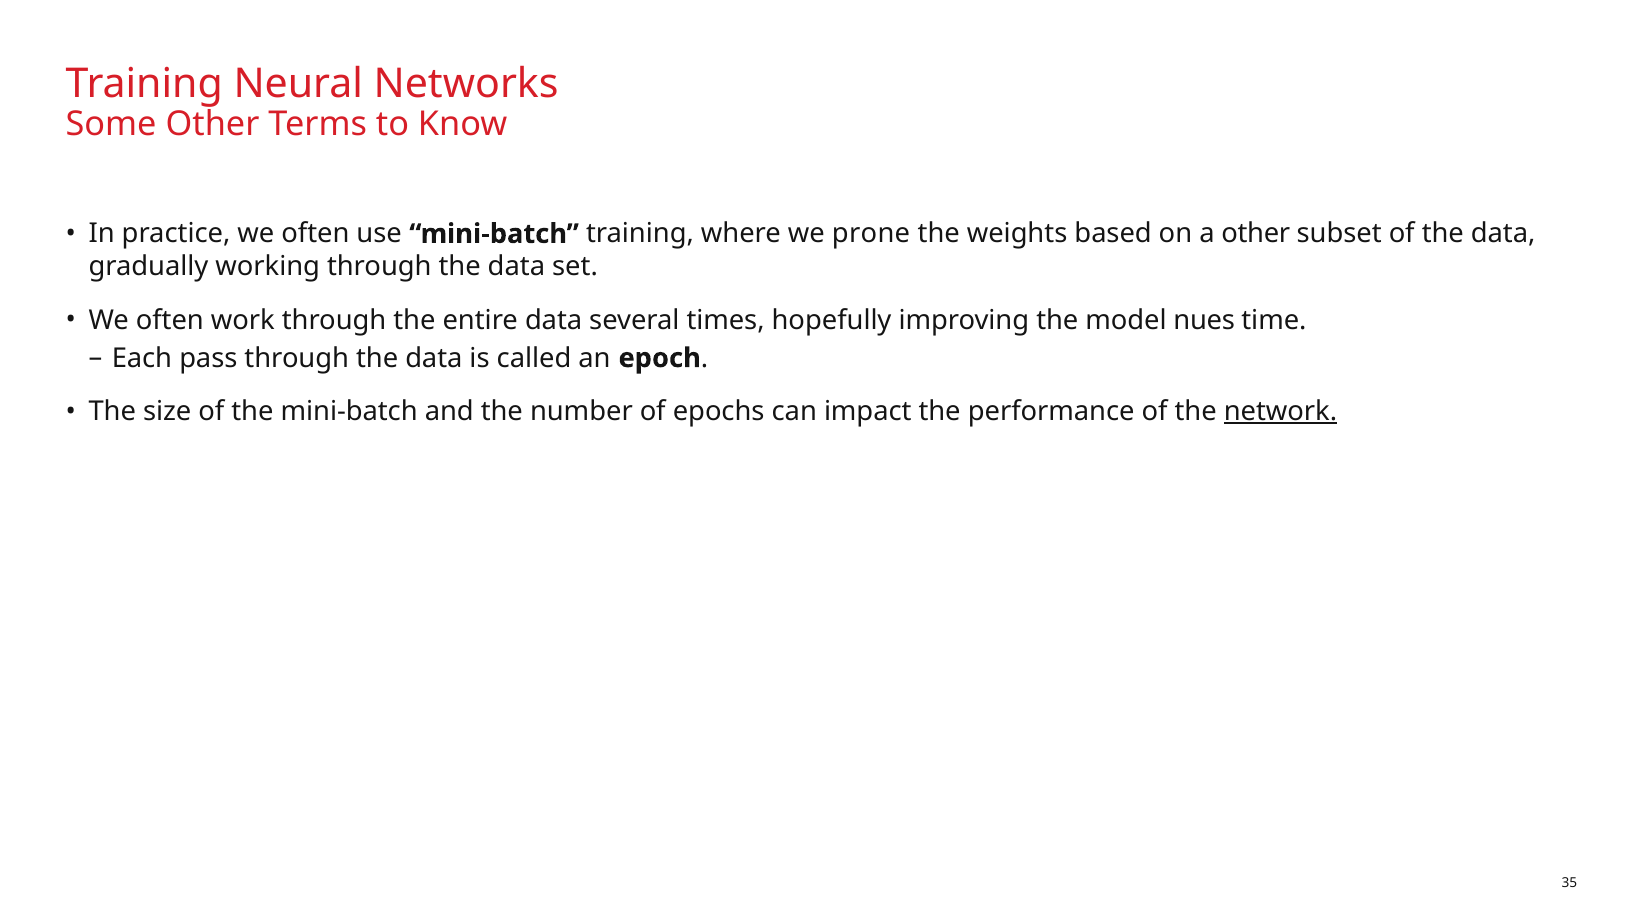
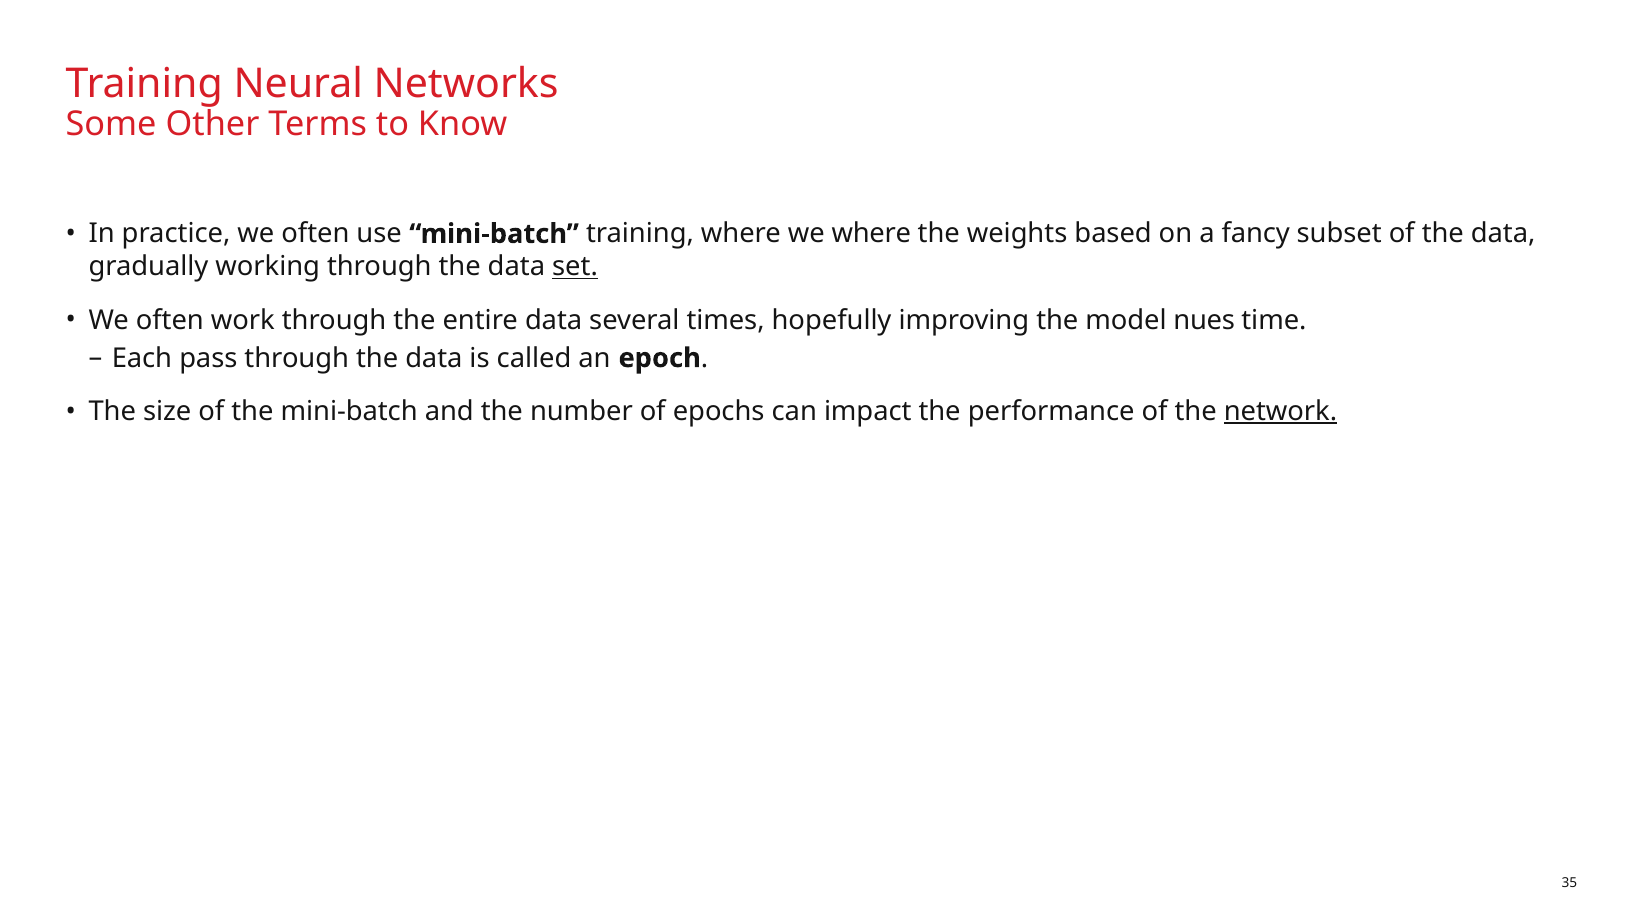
we prone: prone -> where
a other: other -> fancy
set underline: none -> present
